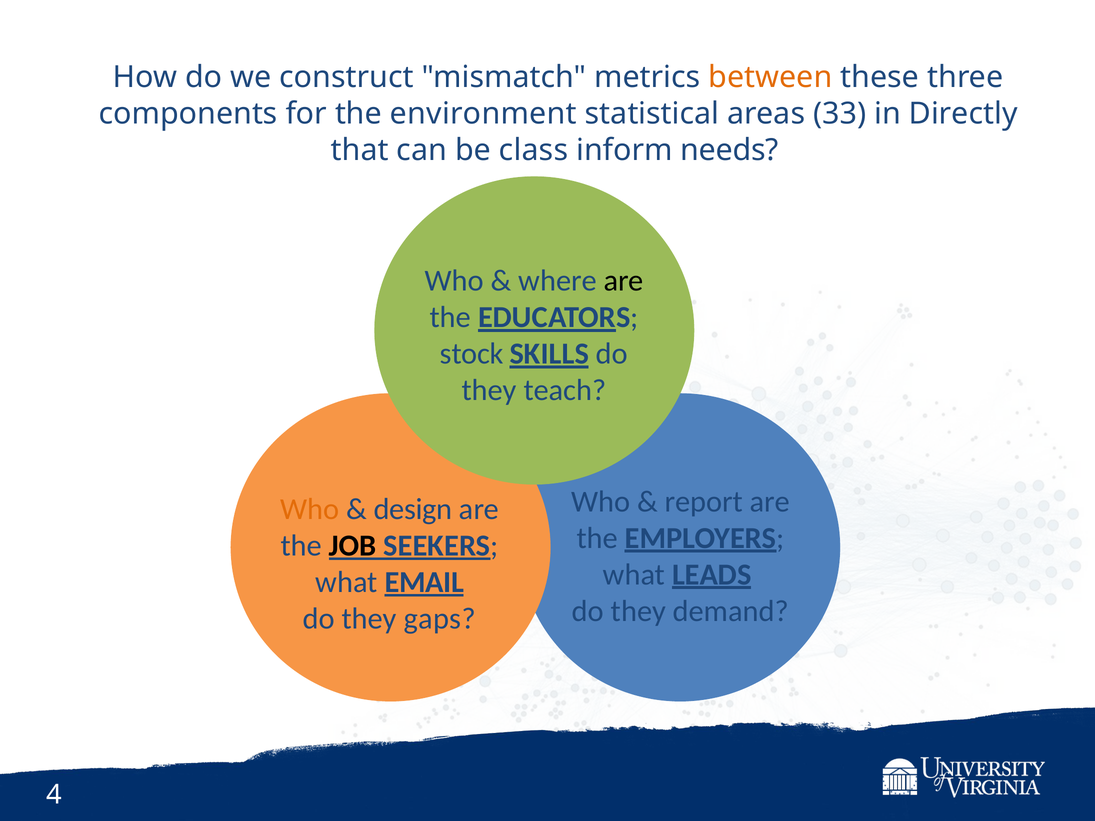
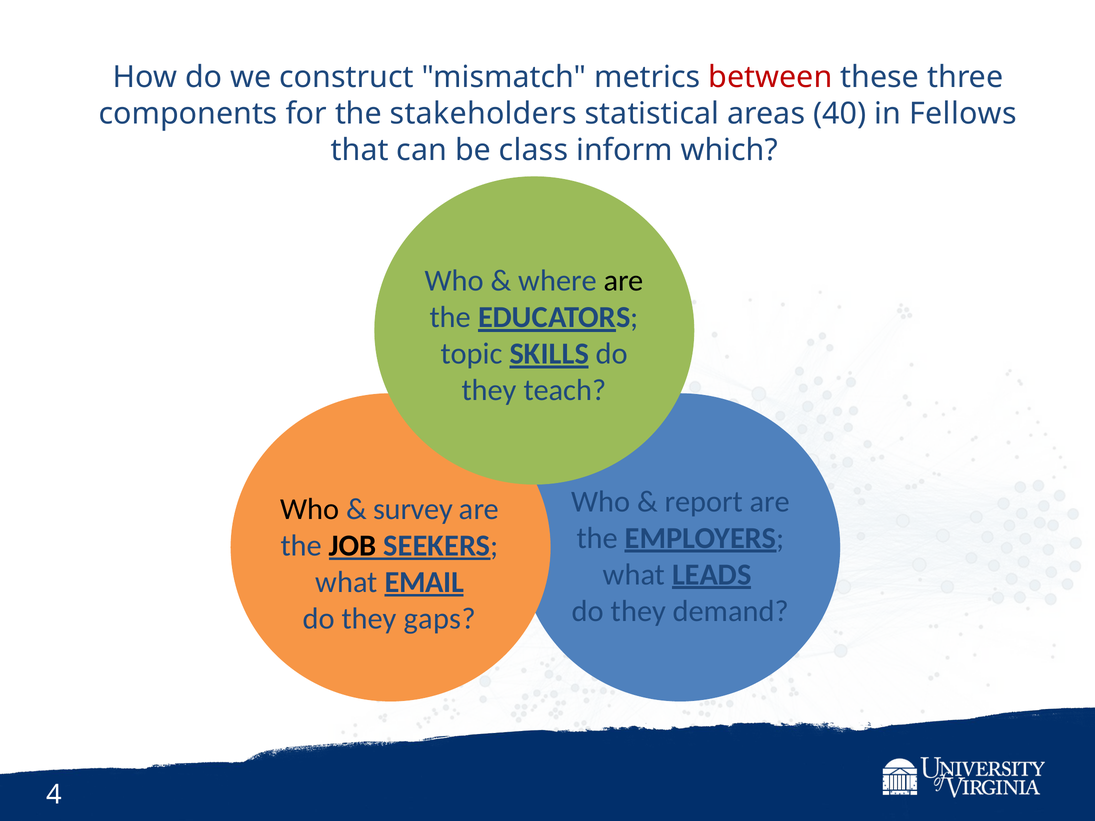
between colour: orange -> red
environment: environment -> stakeholders
33: 33 -> 40
Directly: Directly -> Fellows
needs: needs -> which
stock: stock -> topic
Who at (310, 509) colour: orange -> black
design: design -> survey
